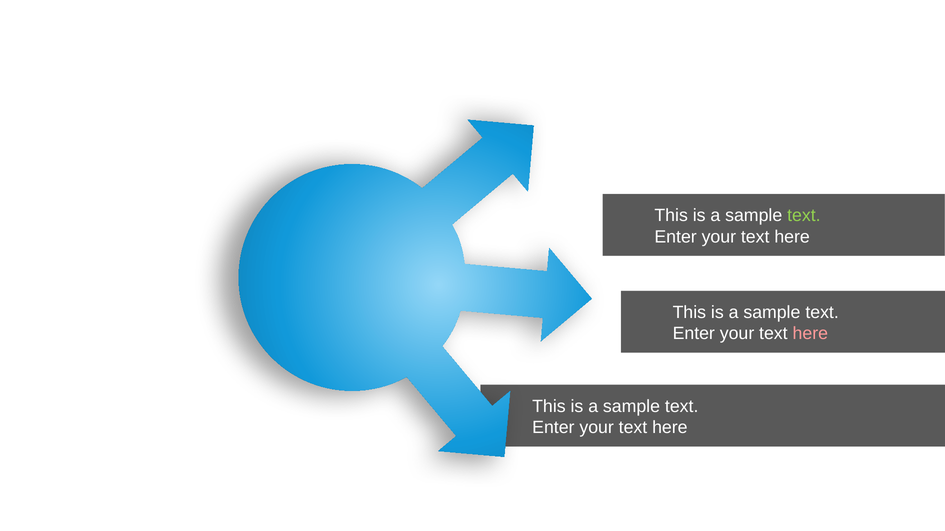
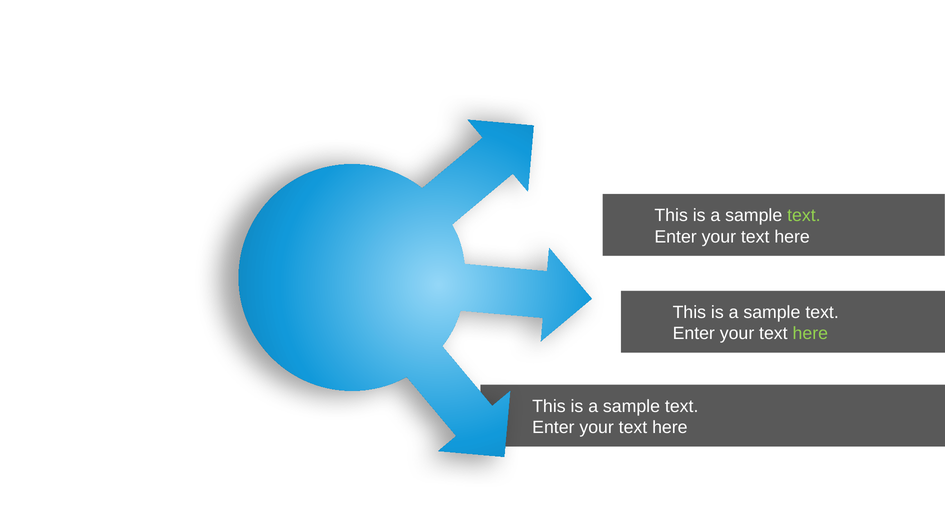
here at (810, 334) colour: pink -> light green
